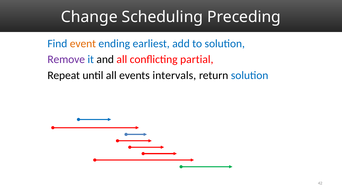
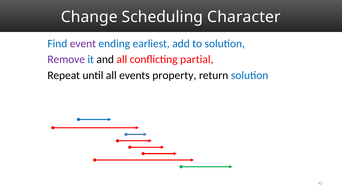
Preceding: Preceding -> Character
event colour: orange -> purple
intervals: intervals -> property
